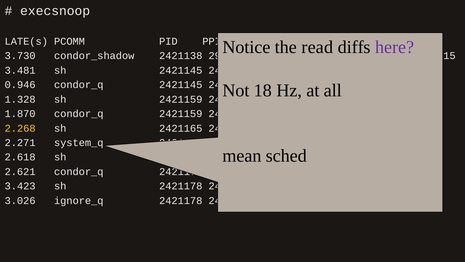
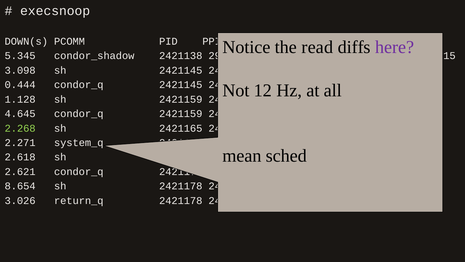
LATE(s: LATE(s -> DOWN(s
3.730: 3.730 -> 5.345
3.481: 3.481 -> 3.098
0.946: 0.946 -> 0.444
18: 18 -> 12
1.328: 1.328 -> 1.128
1.870: 1.870 -> 4.645
2.268 colour: yellow -> light green
3.423: 3.423 -> 8.654
ignore_q: ignore_q -> return_q
